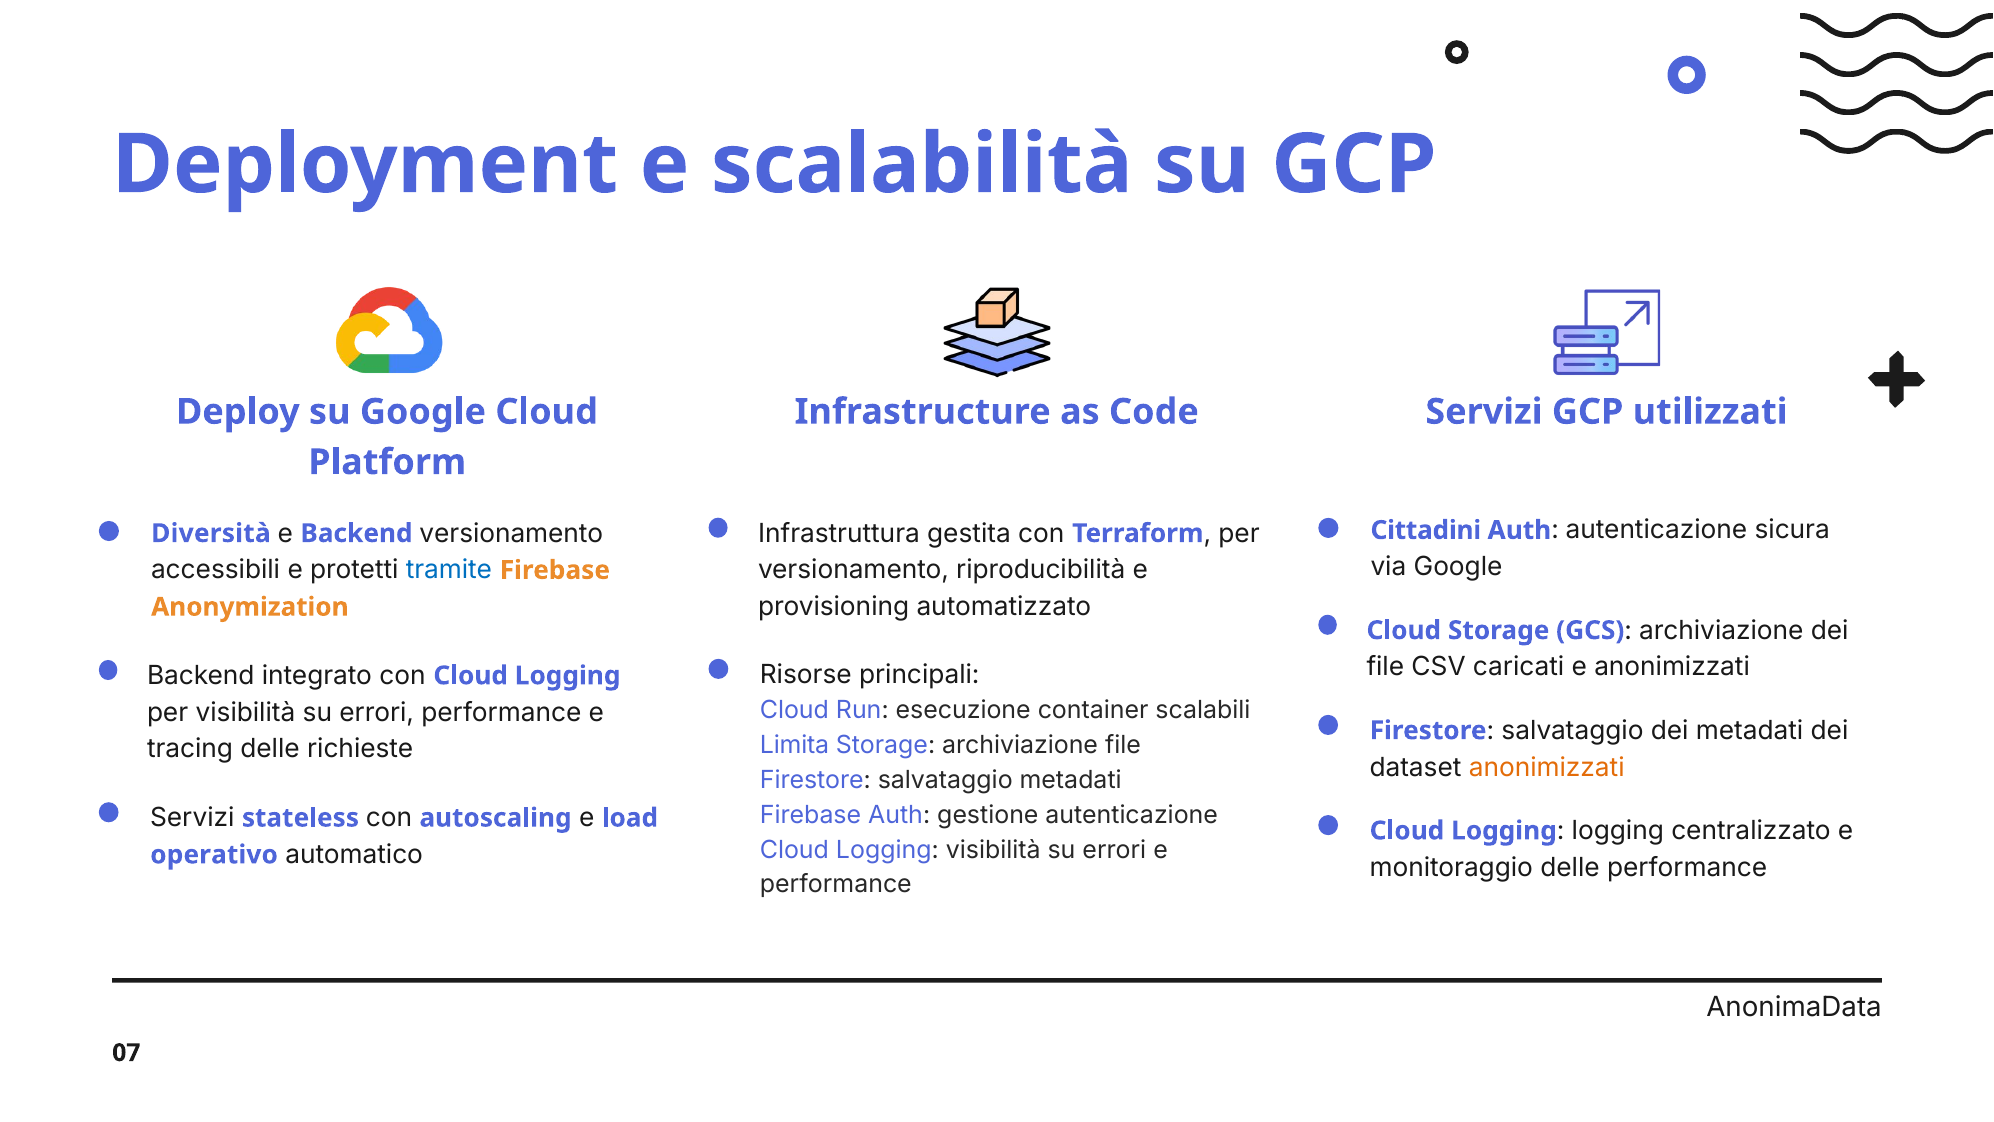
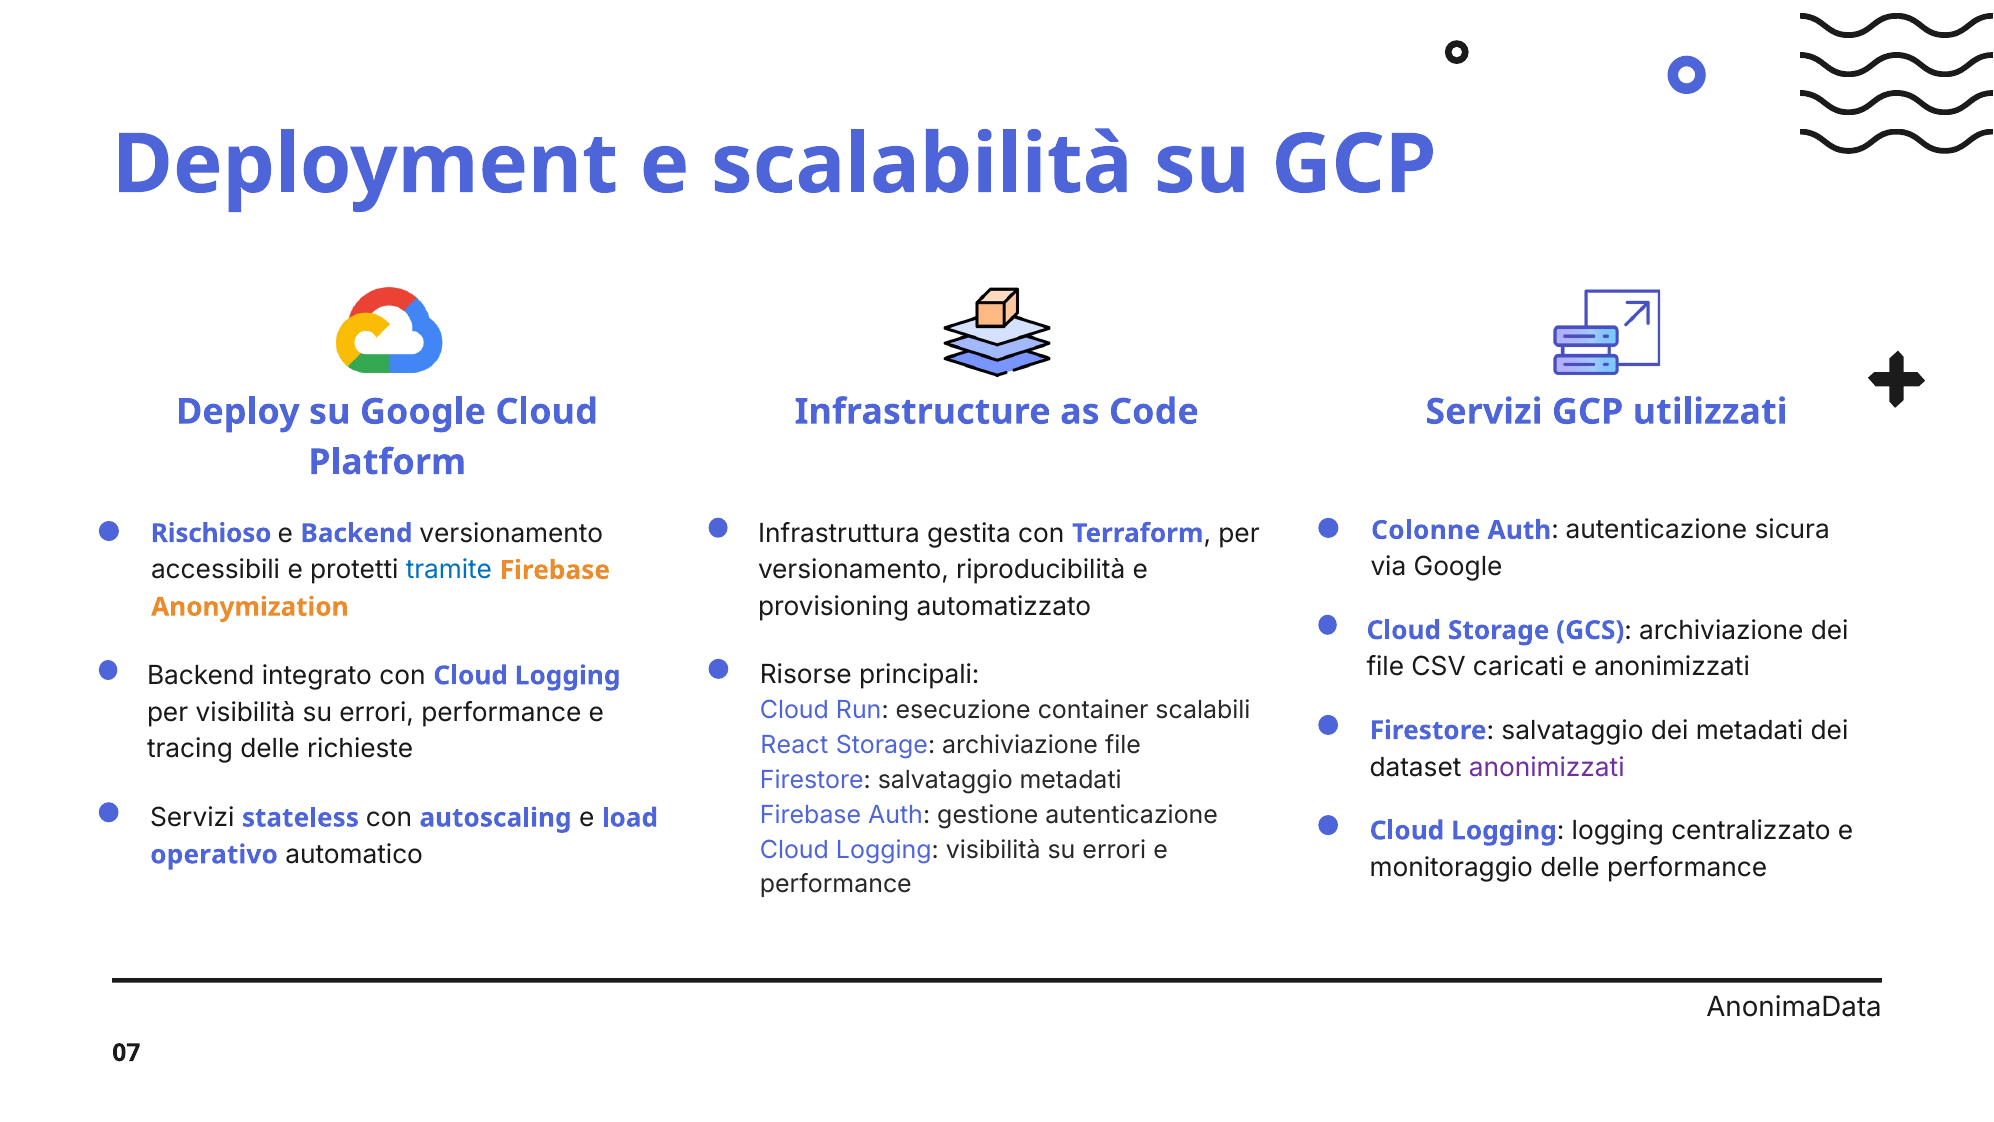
Cittadini: Cittadini -> Colonne
Diversità: Diversità -> Rischioso
Limita: Limita -> React
anonimizzati at (1547, 767) colour: orange -> purple
